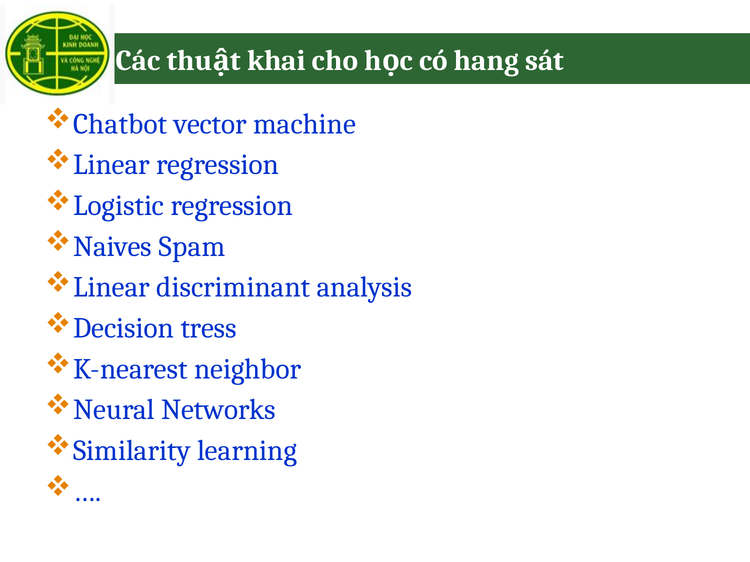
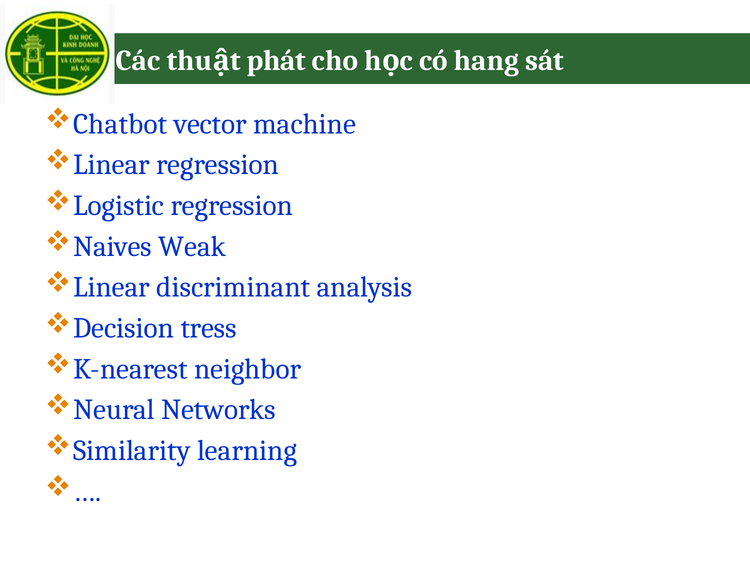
khai: khai -> phát
Spam: Spam -> Weak
